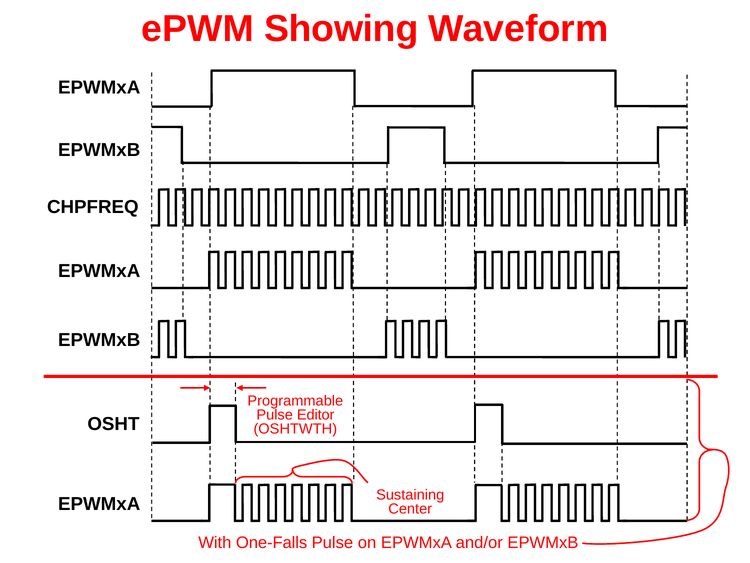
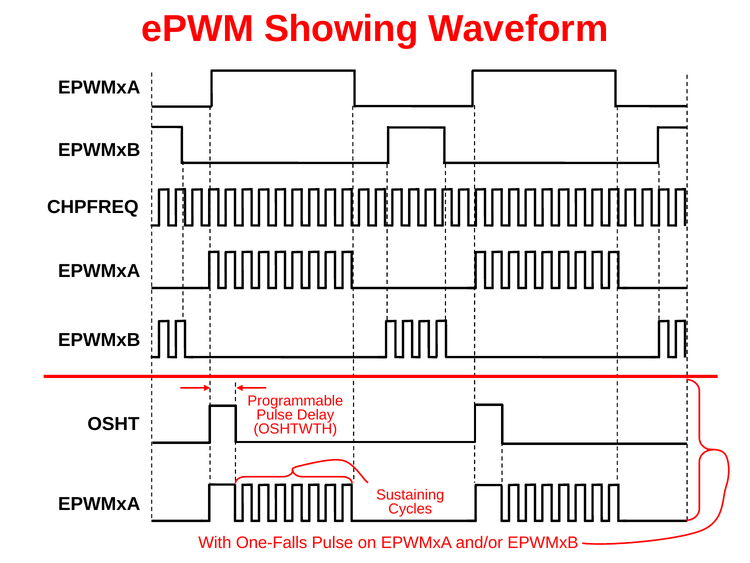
Editor: Editor -> Delay
Center: Center -> Cycles
